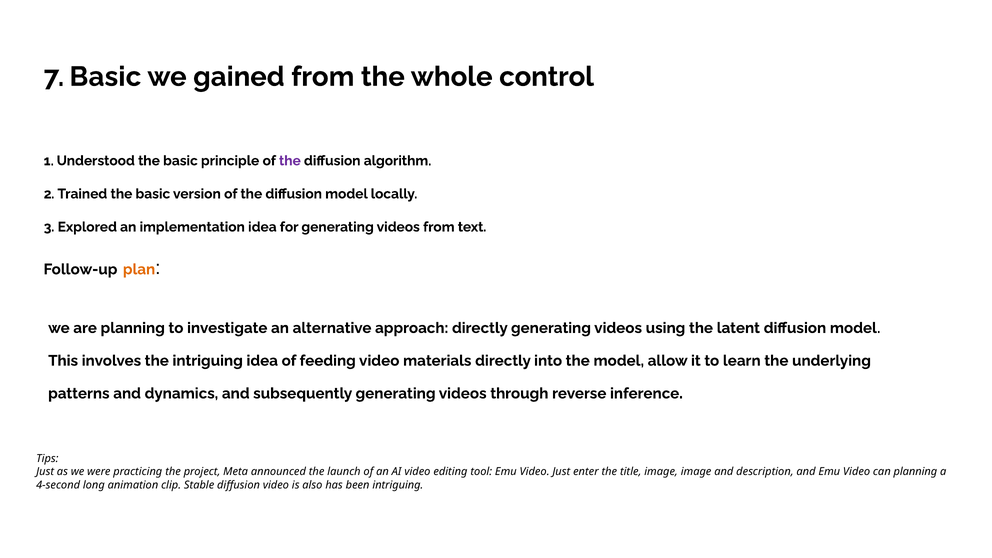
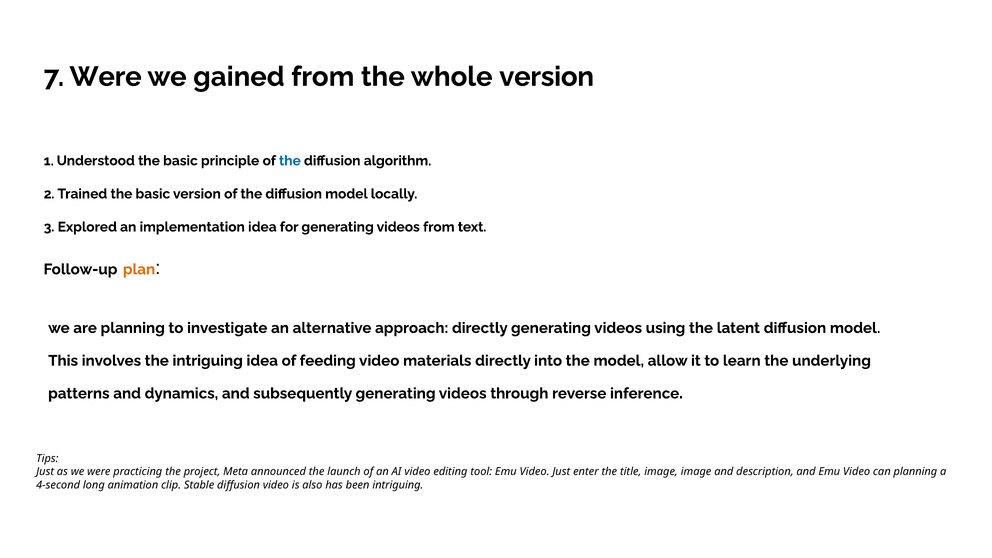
7 Basic: Basic -> Were
whole control: control -> version
the at (290, 161) colour: purple -> blue
